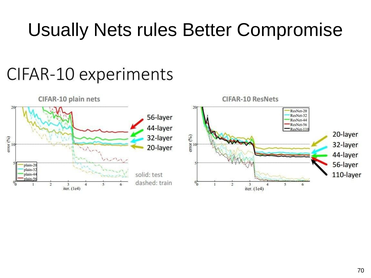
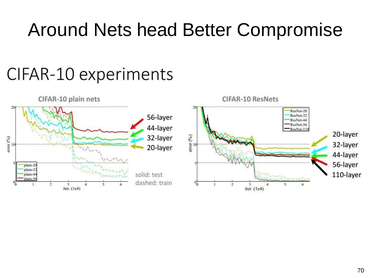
Usually: Usually -> Around
rules: rules -> head
